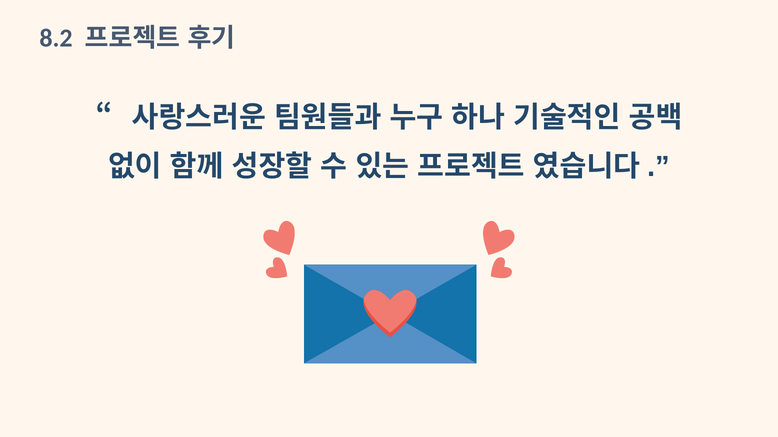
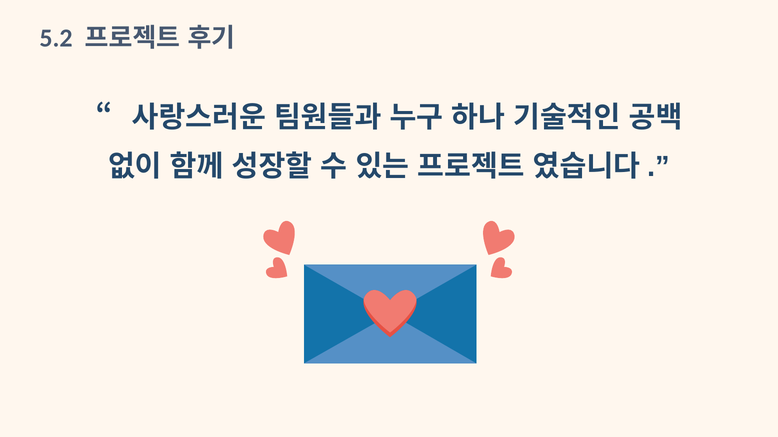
8.2: 8.2 -> 5.2
